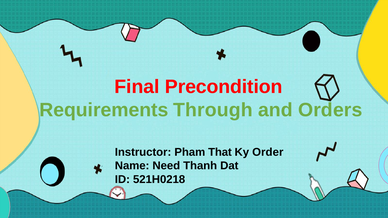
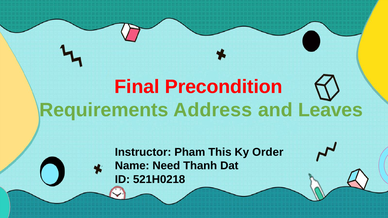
Through: Through -> Address
Orders: Orders -> Leaves
That: That -> This
